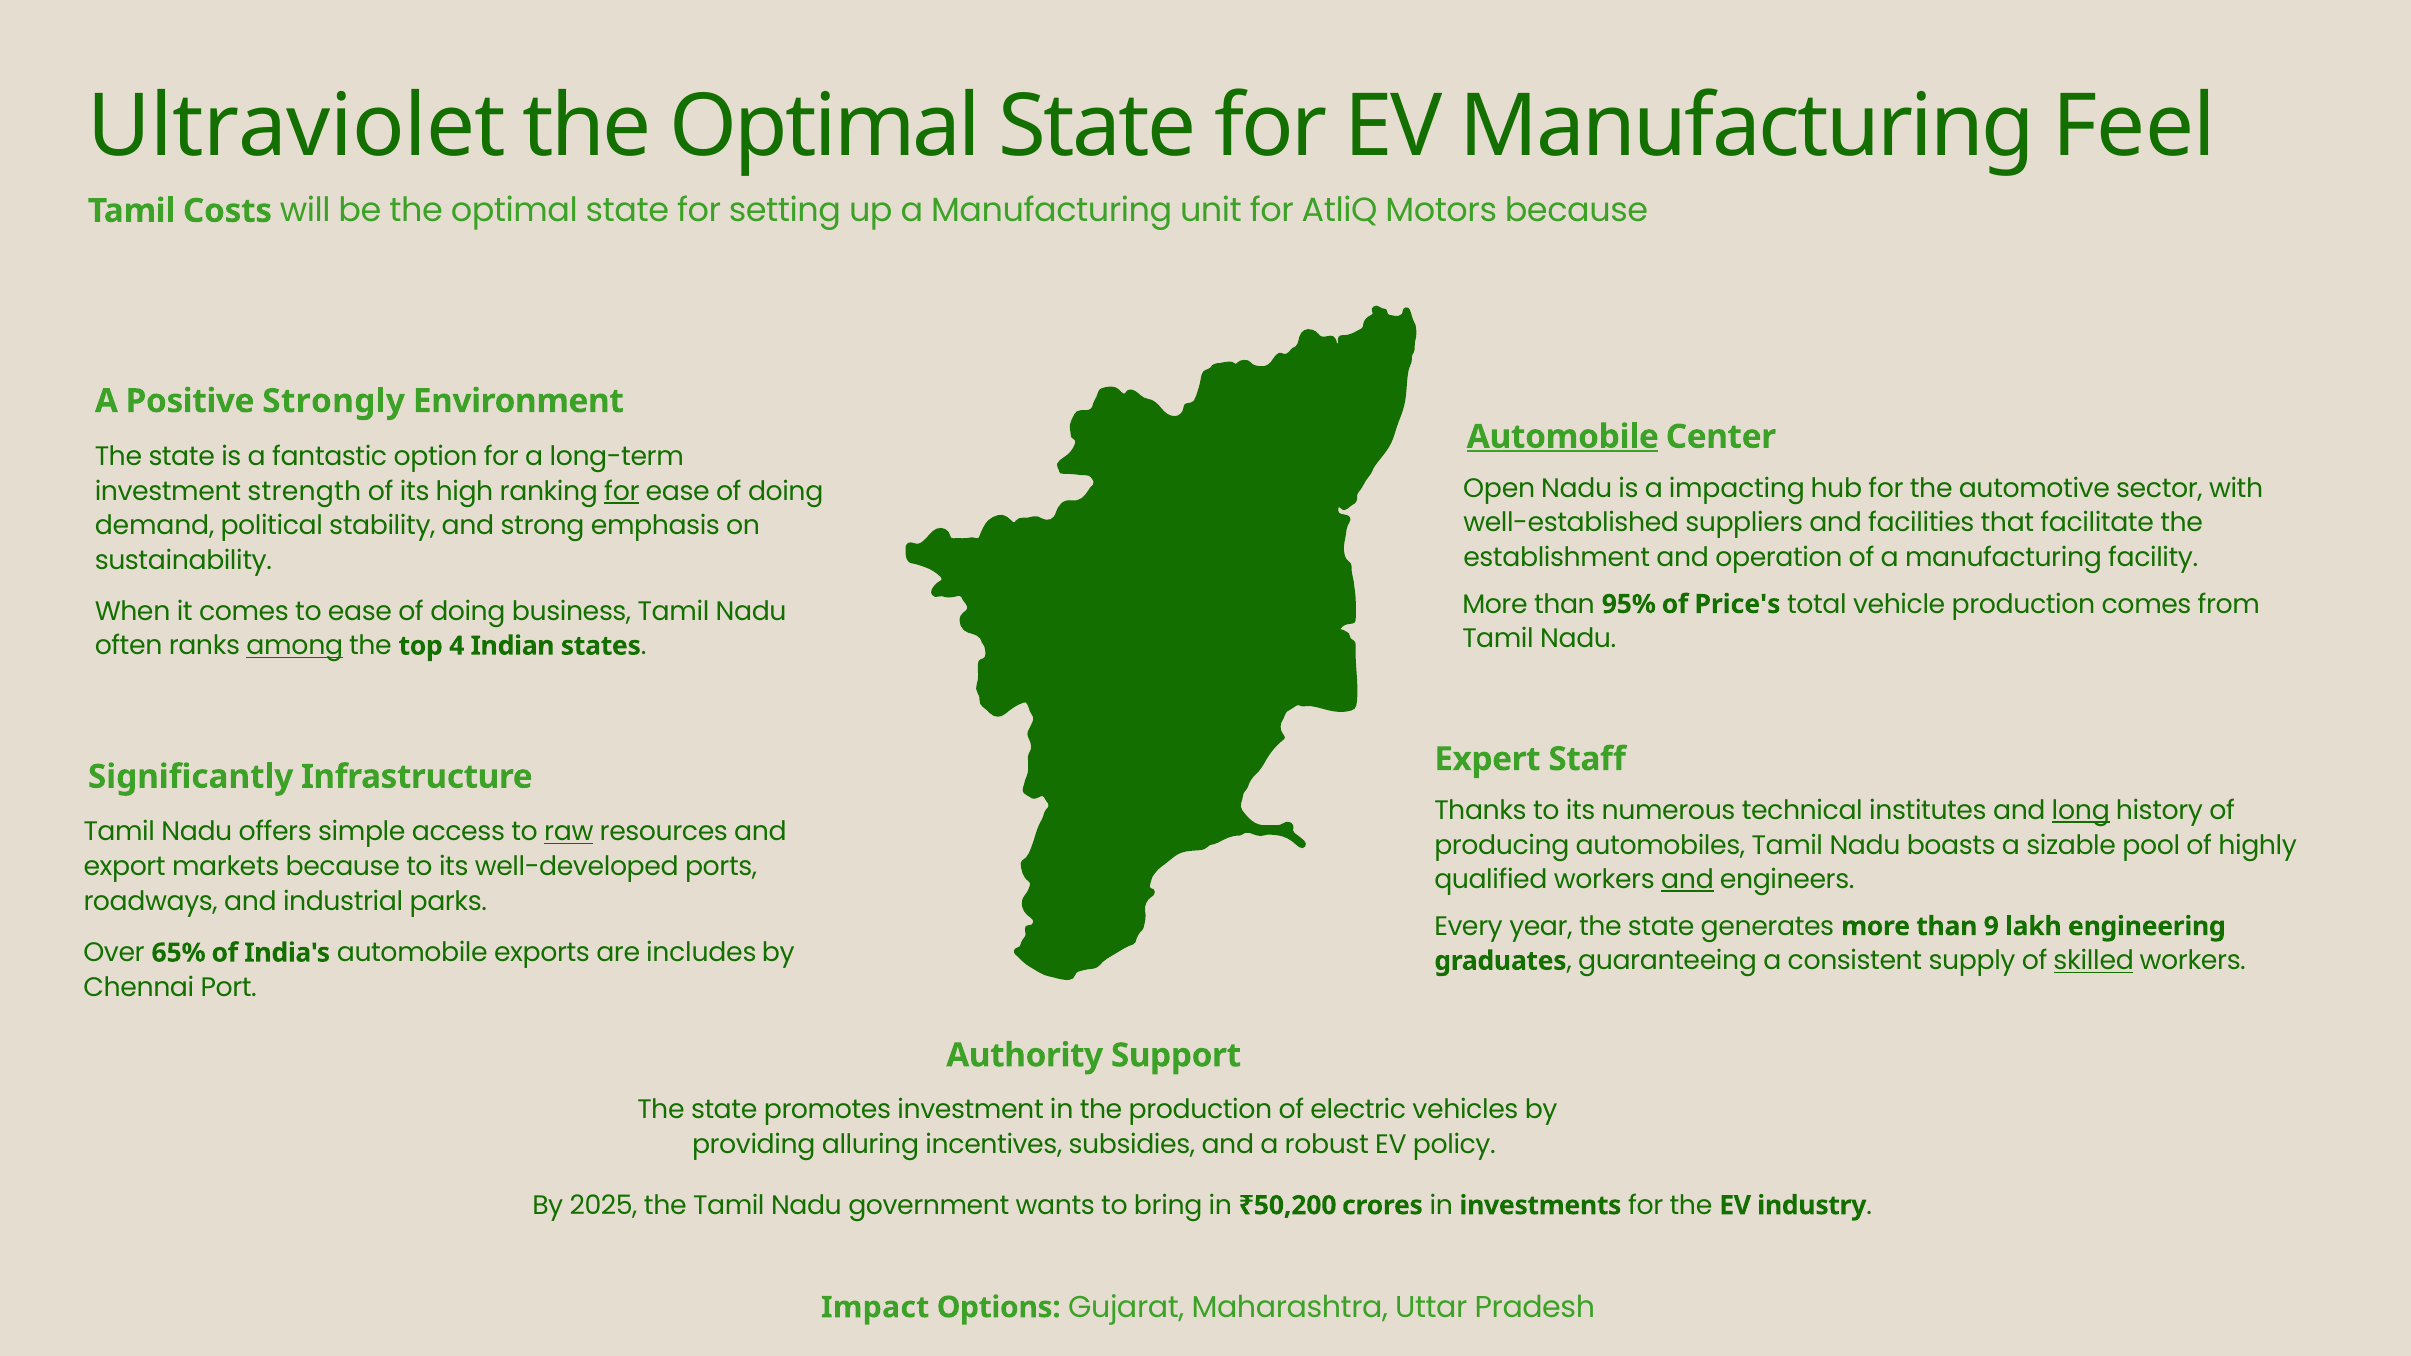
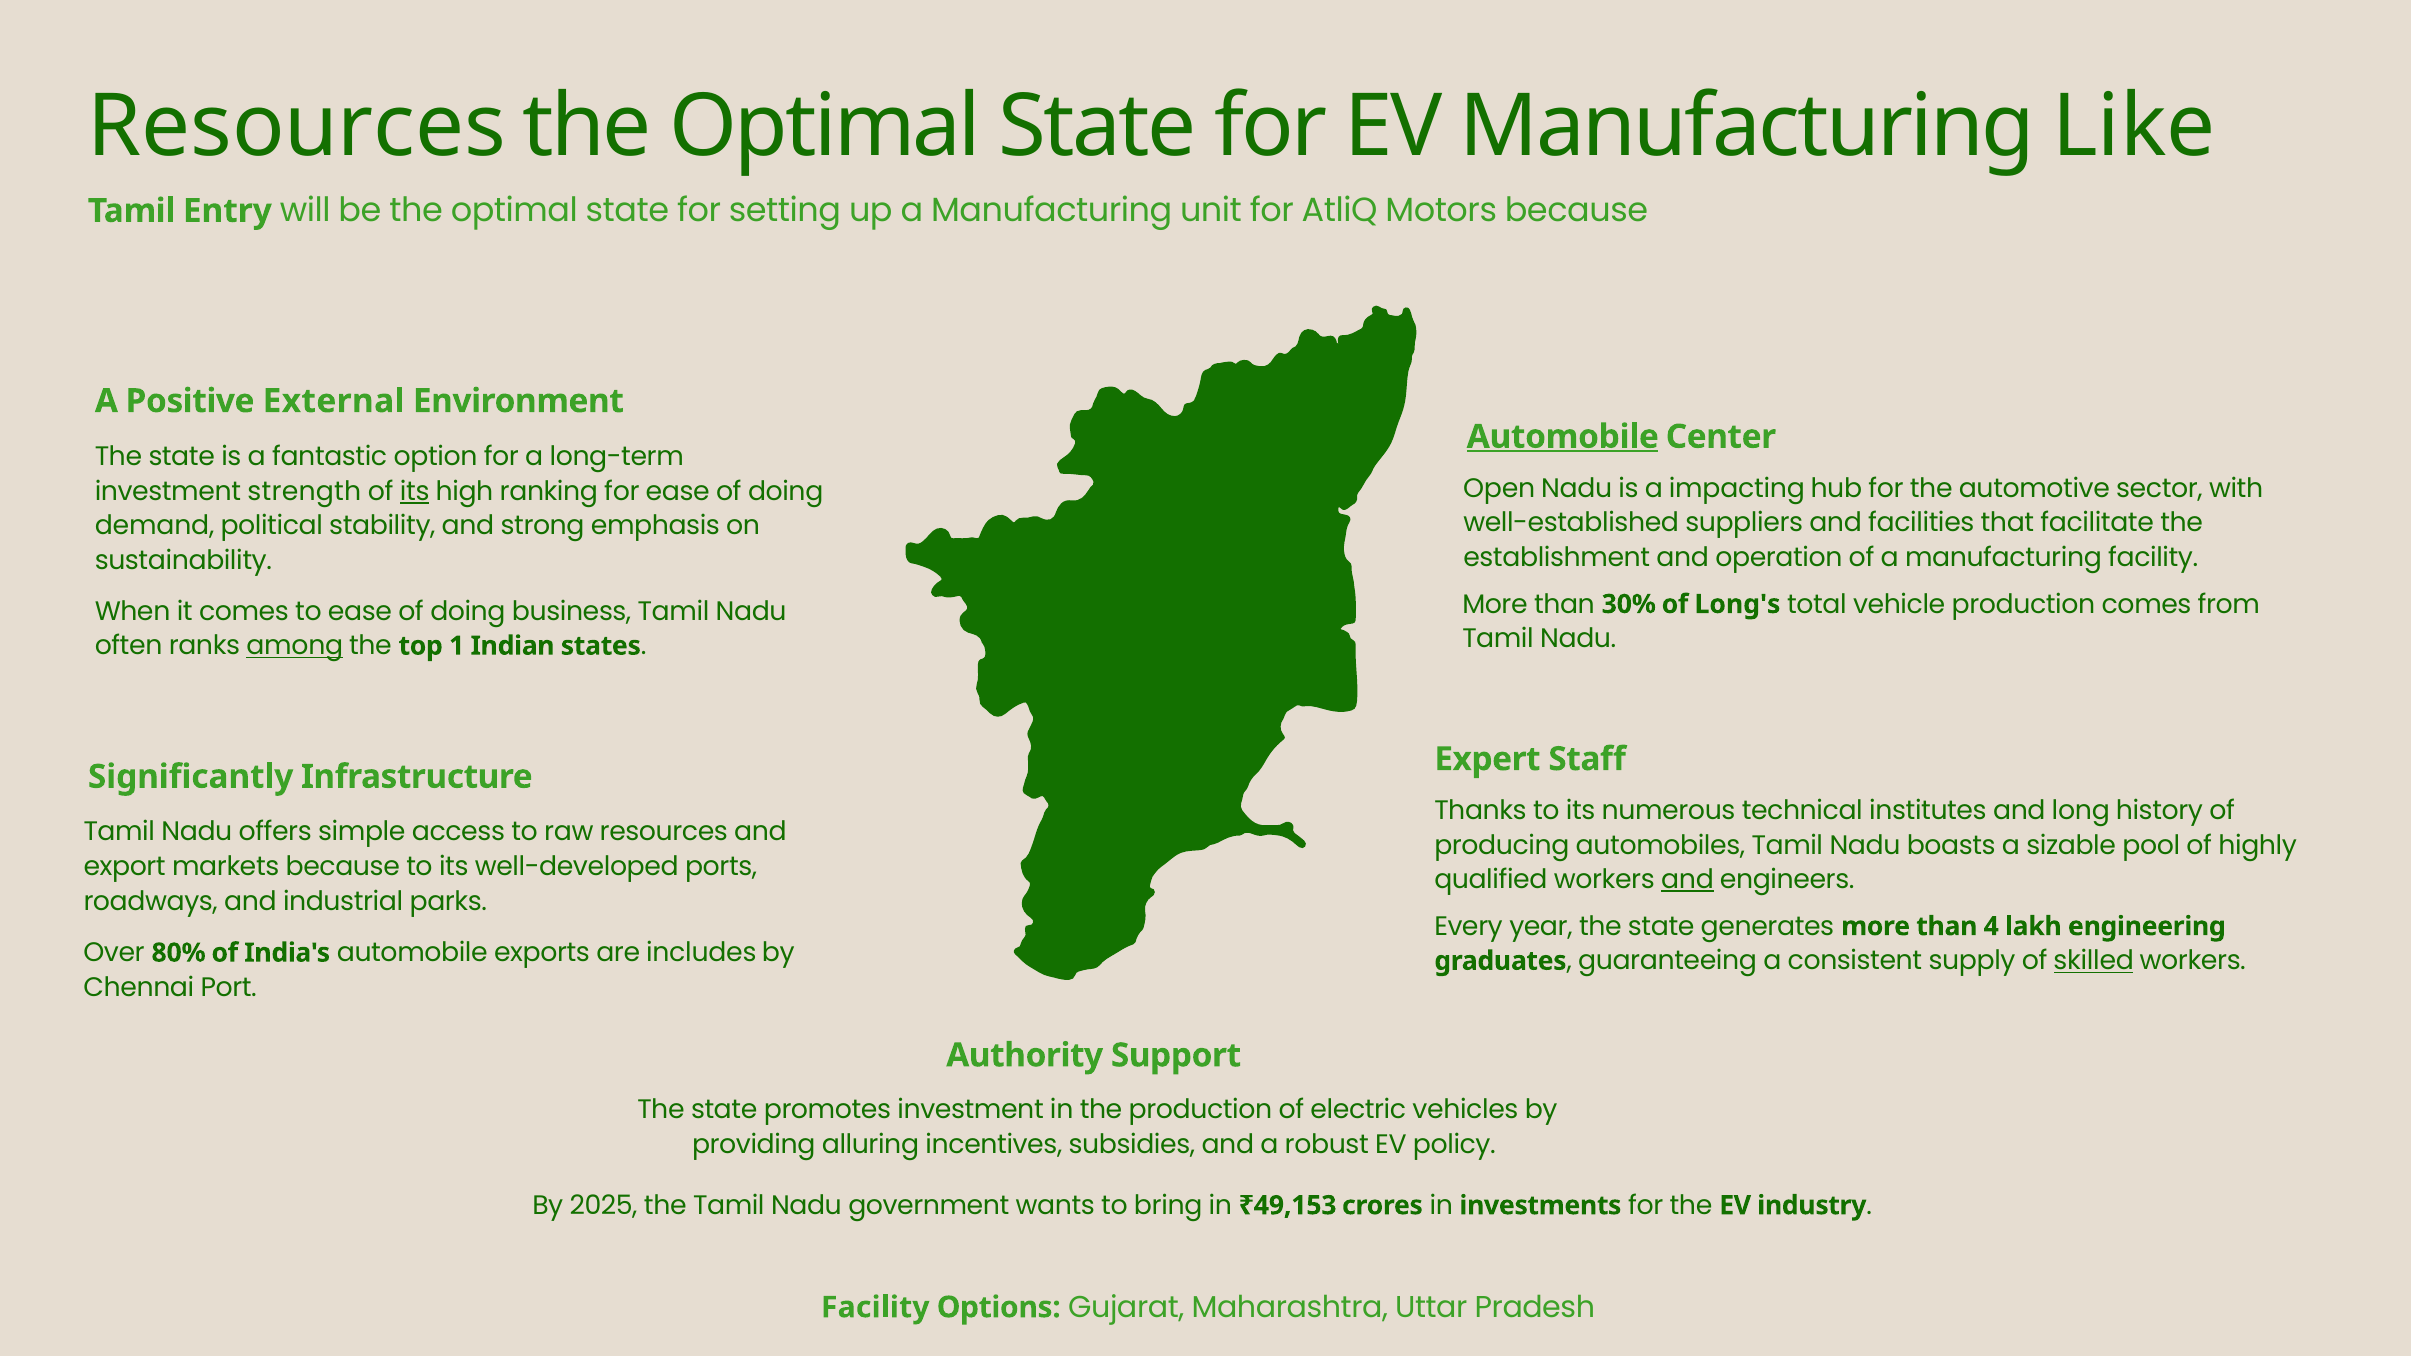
Ultraviolet at (297, 127): Ultraviolet -> Resources
Feel: Feel -> Like
Costs: Costs -> Entry
Strongly: Strongly -> External
its at (415, 491) underline: none -> present
for at (622, 491) underline: present -> none
95%: 95% -> 30%
Price's: Price's -> Long's
4: 4 -> 1
long underline: present -> none
raw underline: present -> none
9: 9 -> 4
65%: 65% -> 80%
₹50,200: ₹50,200 -> ₹49,153
Impact at (875, 1308): Impact -> Facility
